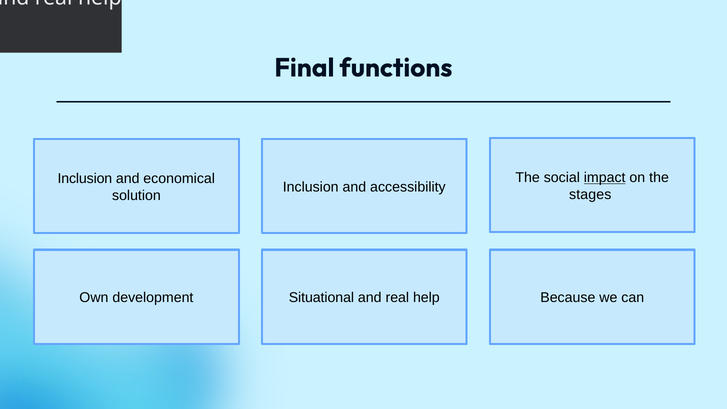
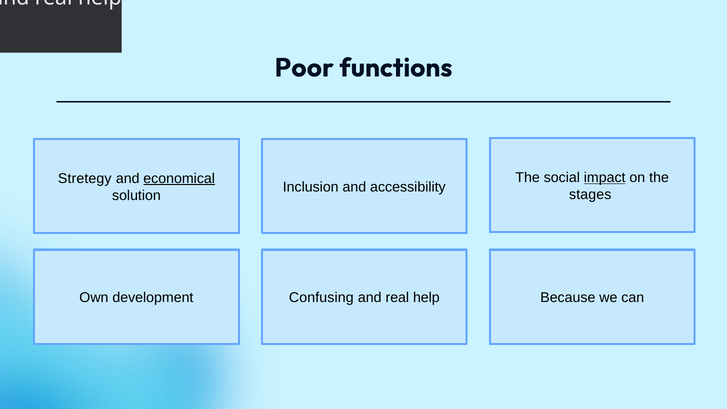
Final: Final -> Poor
Inclusion at (85, 178): Inclusion -> Stretegy
economical underline: none -> present
Situational: Situational -> Confusing
